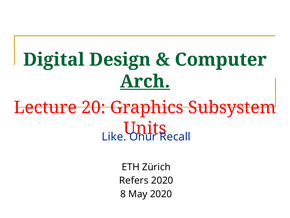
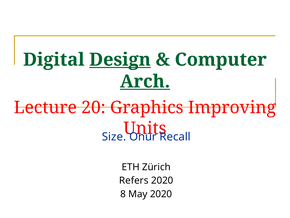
Design underline: none -> present
Subsystem: Subsystem -> Improving
Like: Like -> Size
